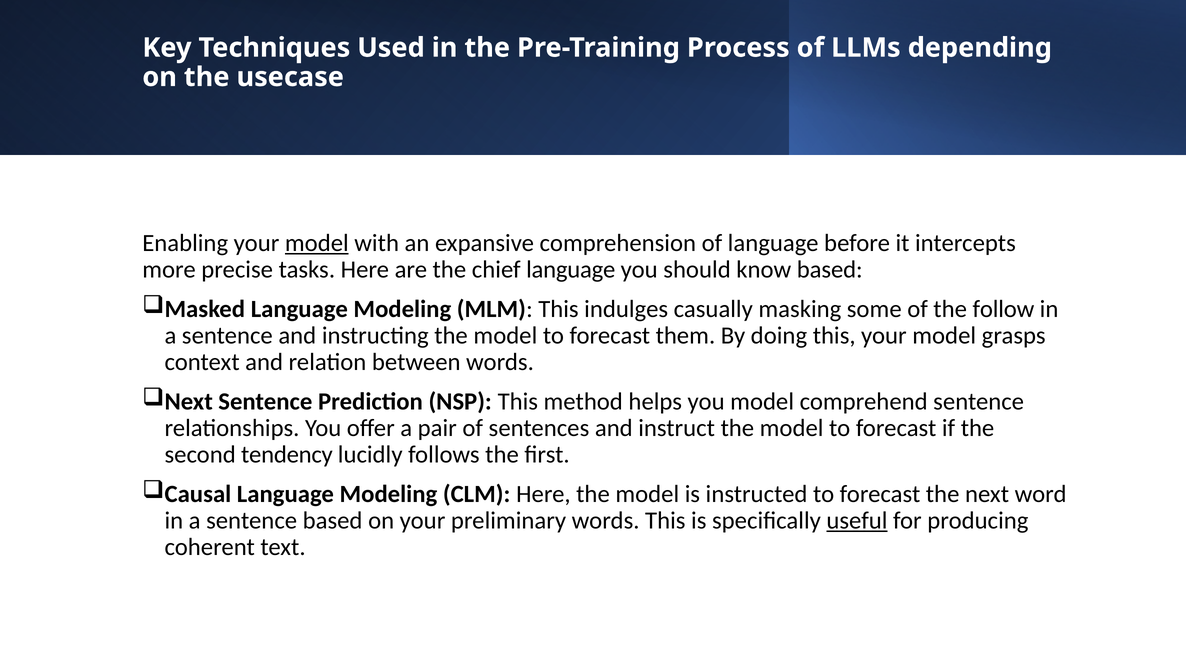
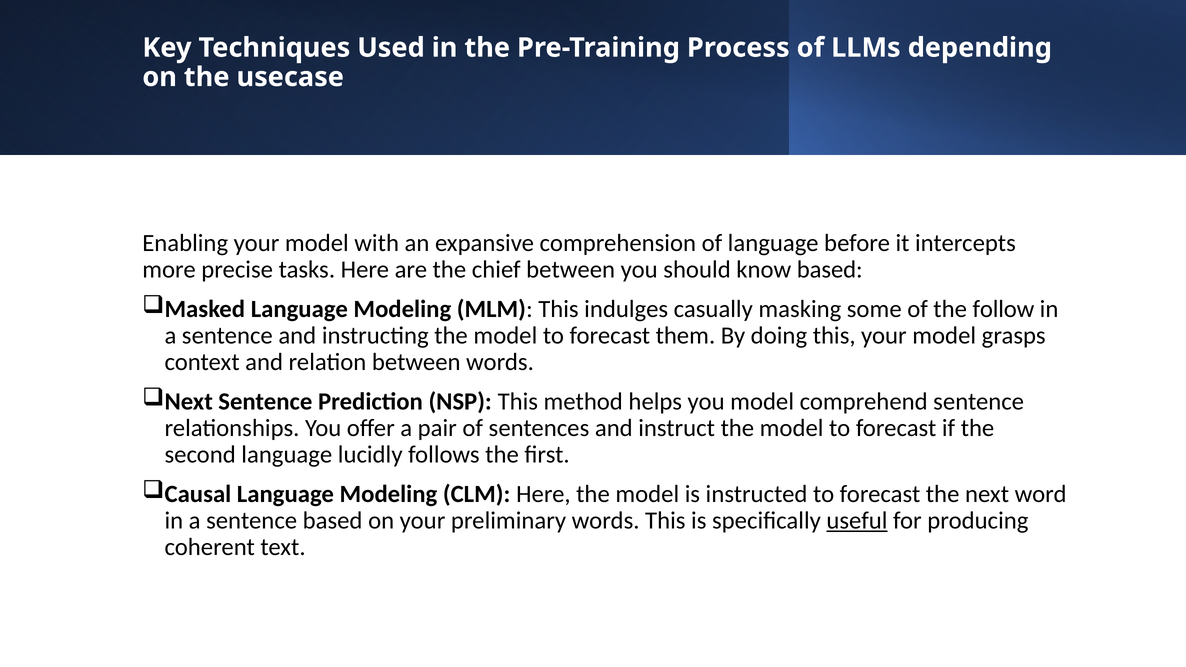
model at (317, 243) underline: present -> none
chief language: language -> between
second tendency: tendency -> language
